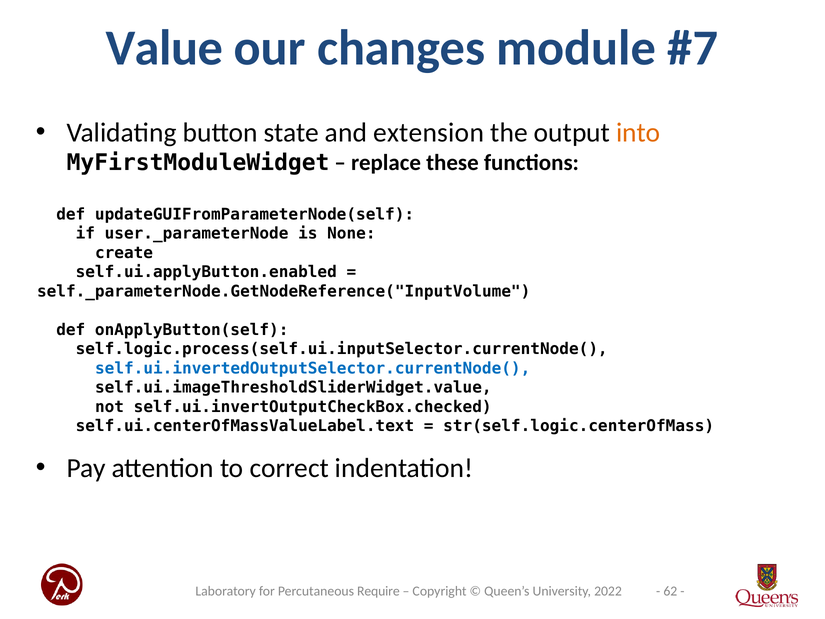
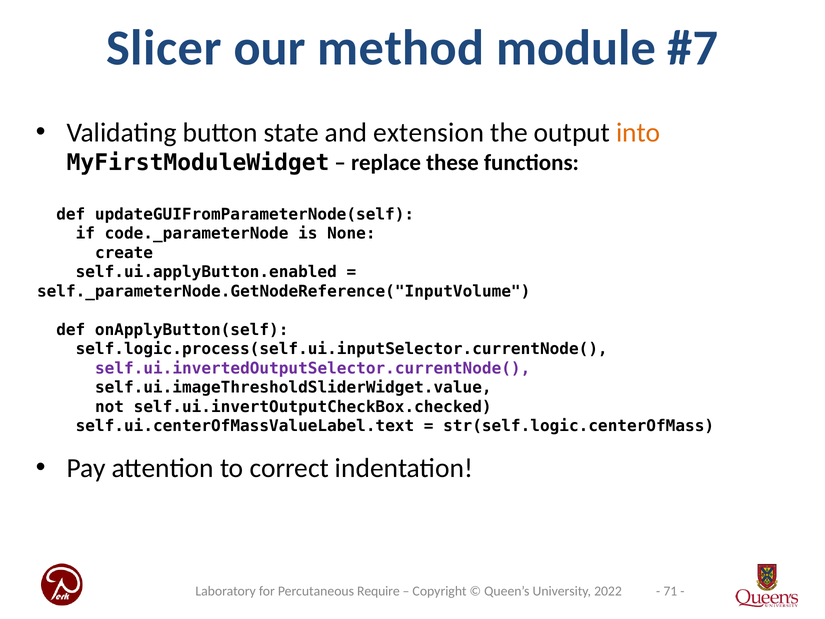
Value: Value -> Slicer
changes: changes -> method
user._parameterNode: user._parameterNode -> code._parameterNode
self.ui.invertedOutputSelector.currentNode( colour: blue -> purple
62: 62 -> 71
